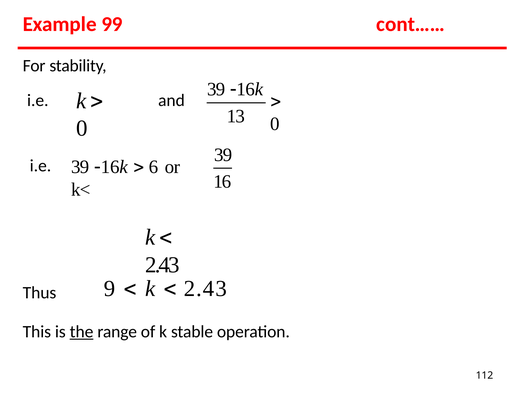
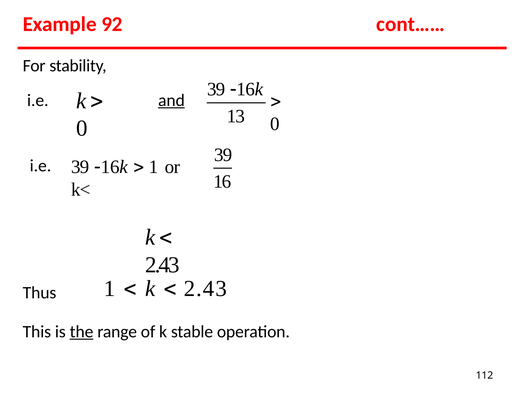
99: 99 -> 92
and underline: none -> present
6 at (154, 167): 6 -> 1
Thus 9: 9 -> 1
